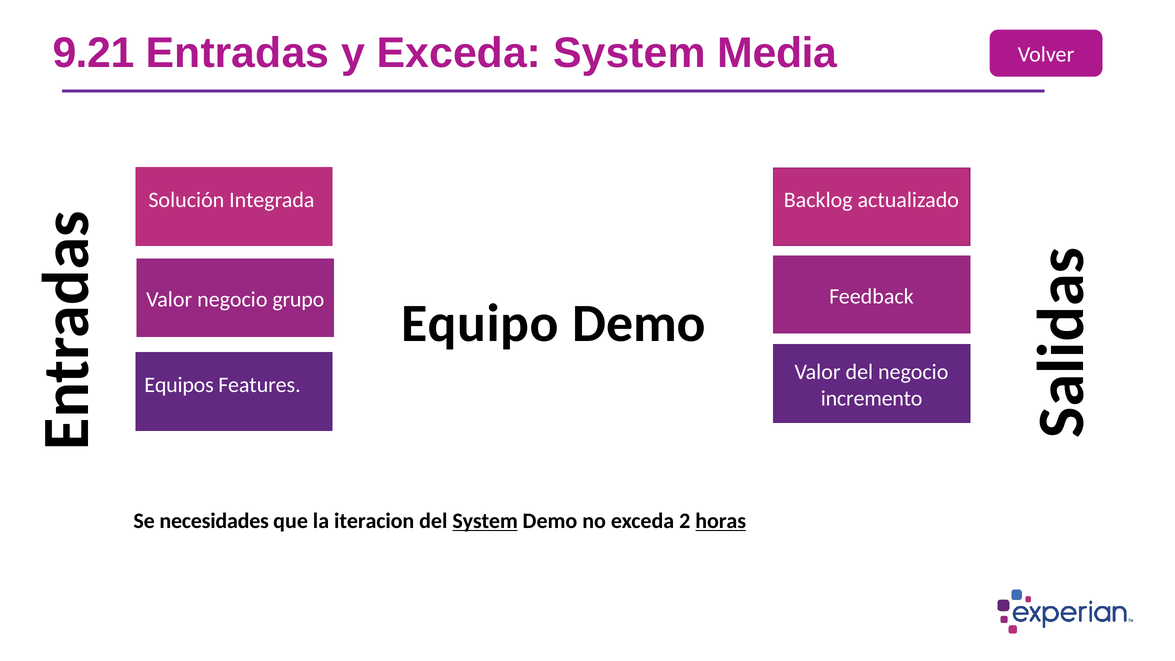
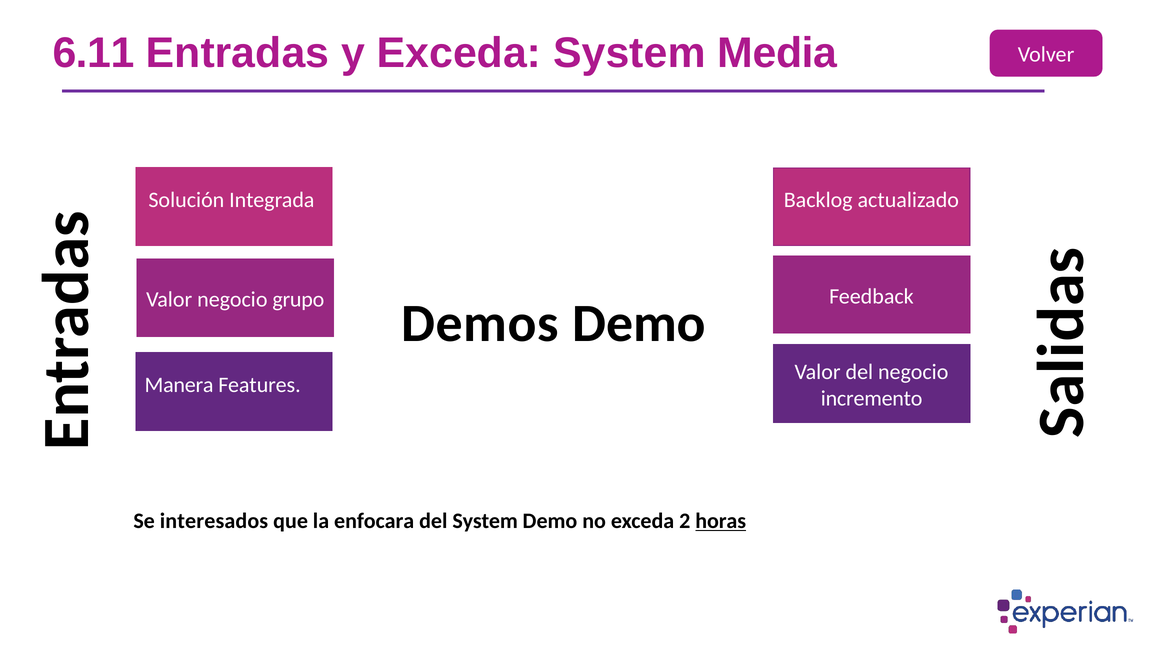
9.21: 9.21 -> 6.11
Equipo: Equipo -> Demos
Equipos: Equipos -> Manera
necesidades: necesidades -> interesados
iteracion: iteracion -> enfocara
System at (485, 521) underline: present -> none
